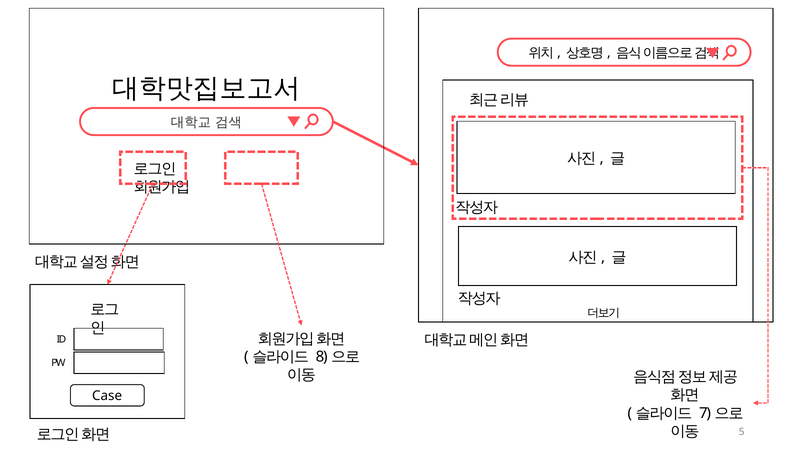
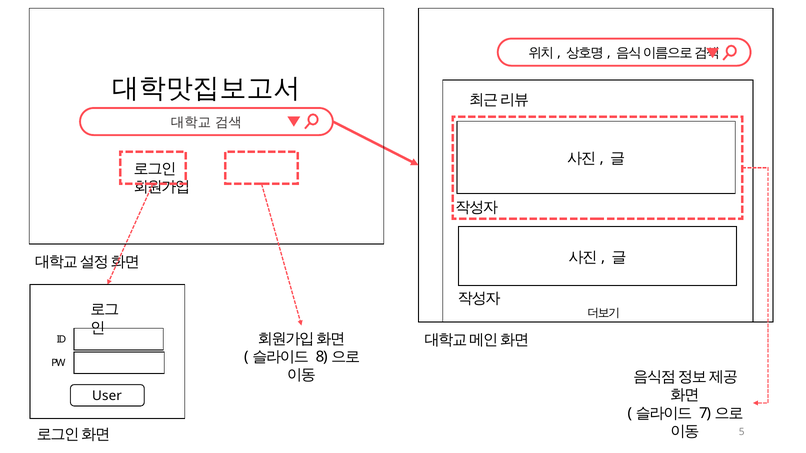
Case: Case -> User
